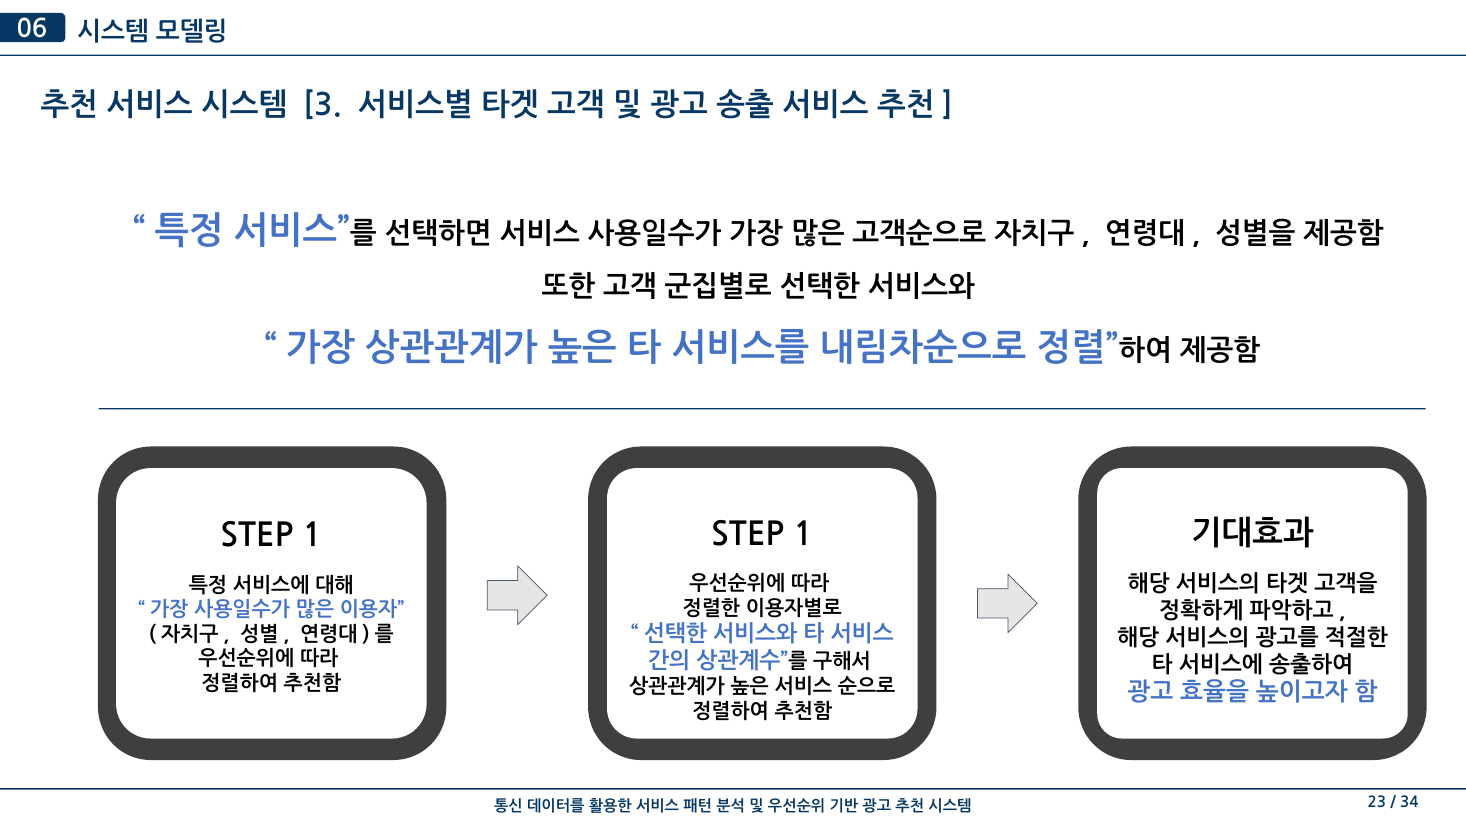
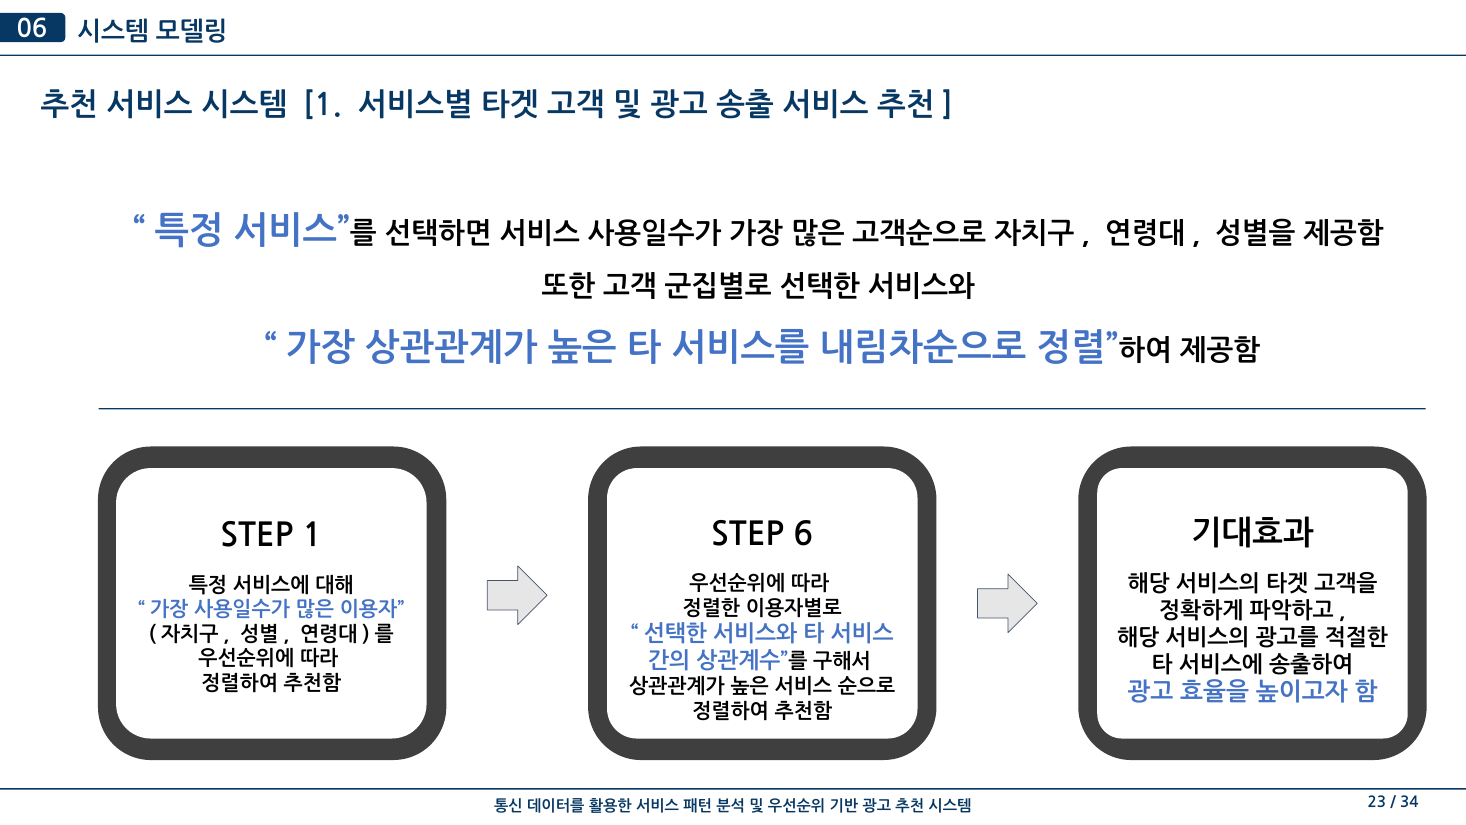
3 at (323, 106): 3 -> 1
1 at (803, 535): 1 -> 6
